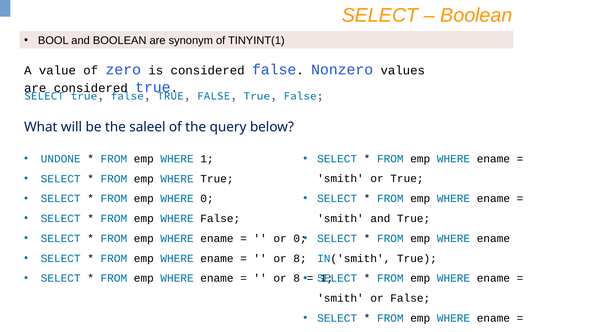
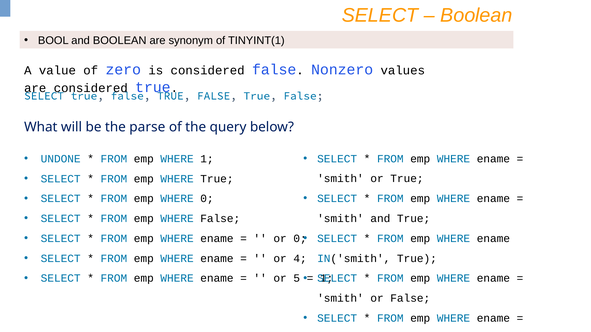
saleel: saleel -> parse
8 at (300, 259): 8 -> 4
8 at (297, 279): 8 -> 5
